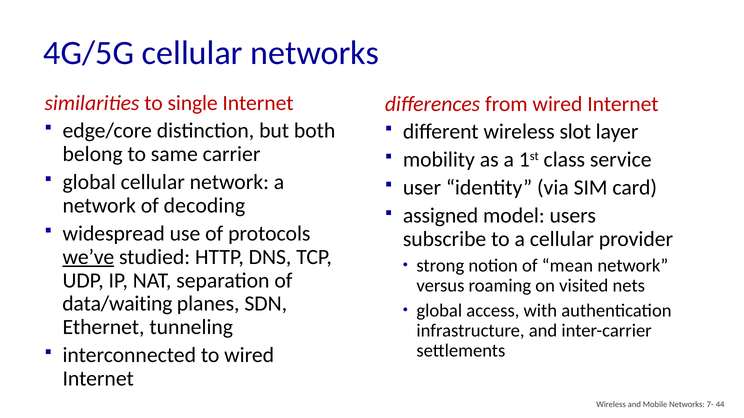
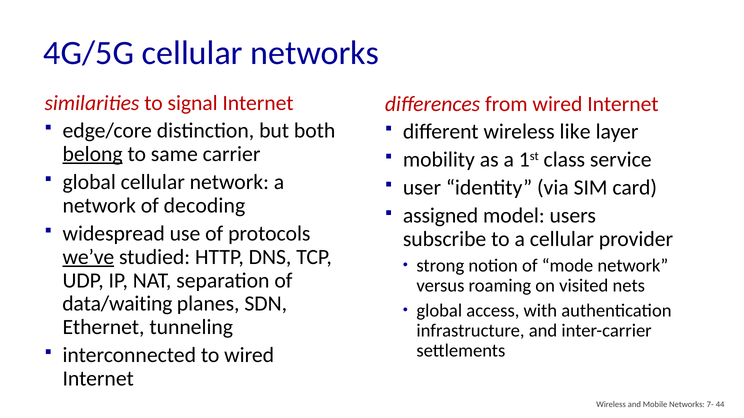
single: single -> signal
slot: slot -> like
belong underline: none -> present
mean: mean -> mode
